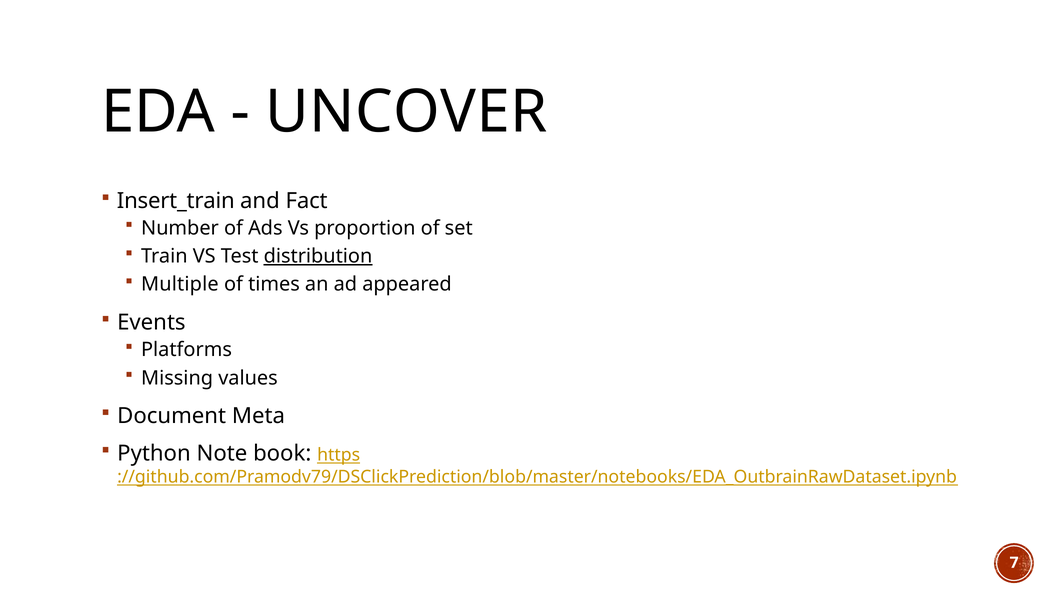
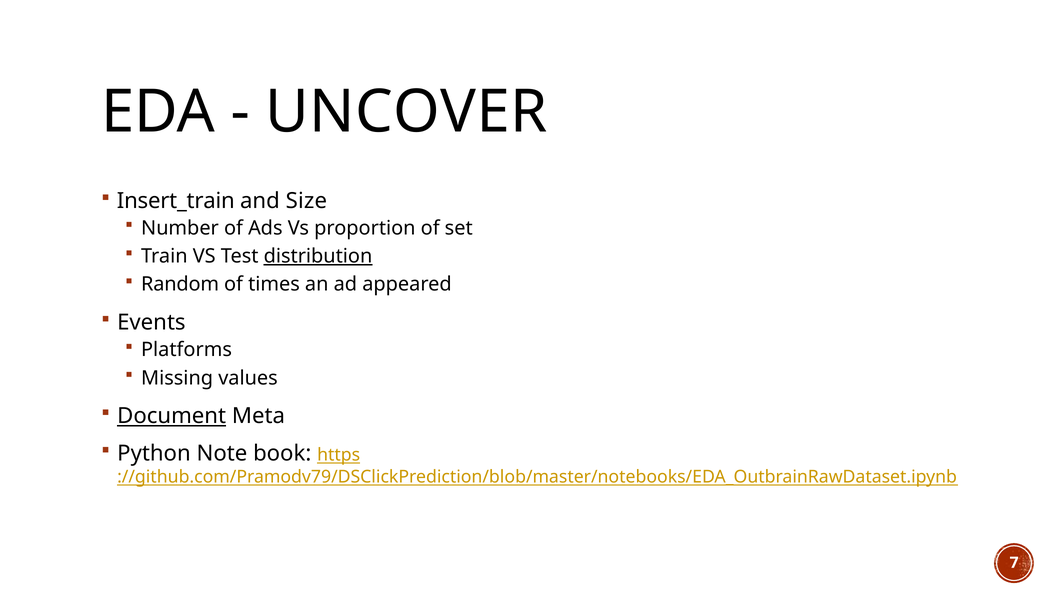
Fact: Fact -> Size
Multiple: Multiple -> Random
Document underline: none -> present
